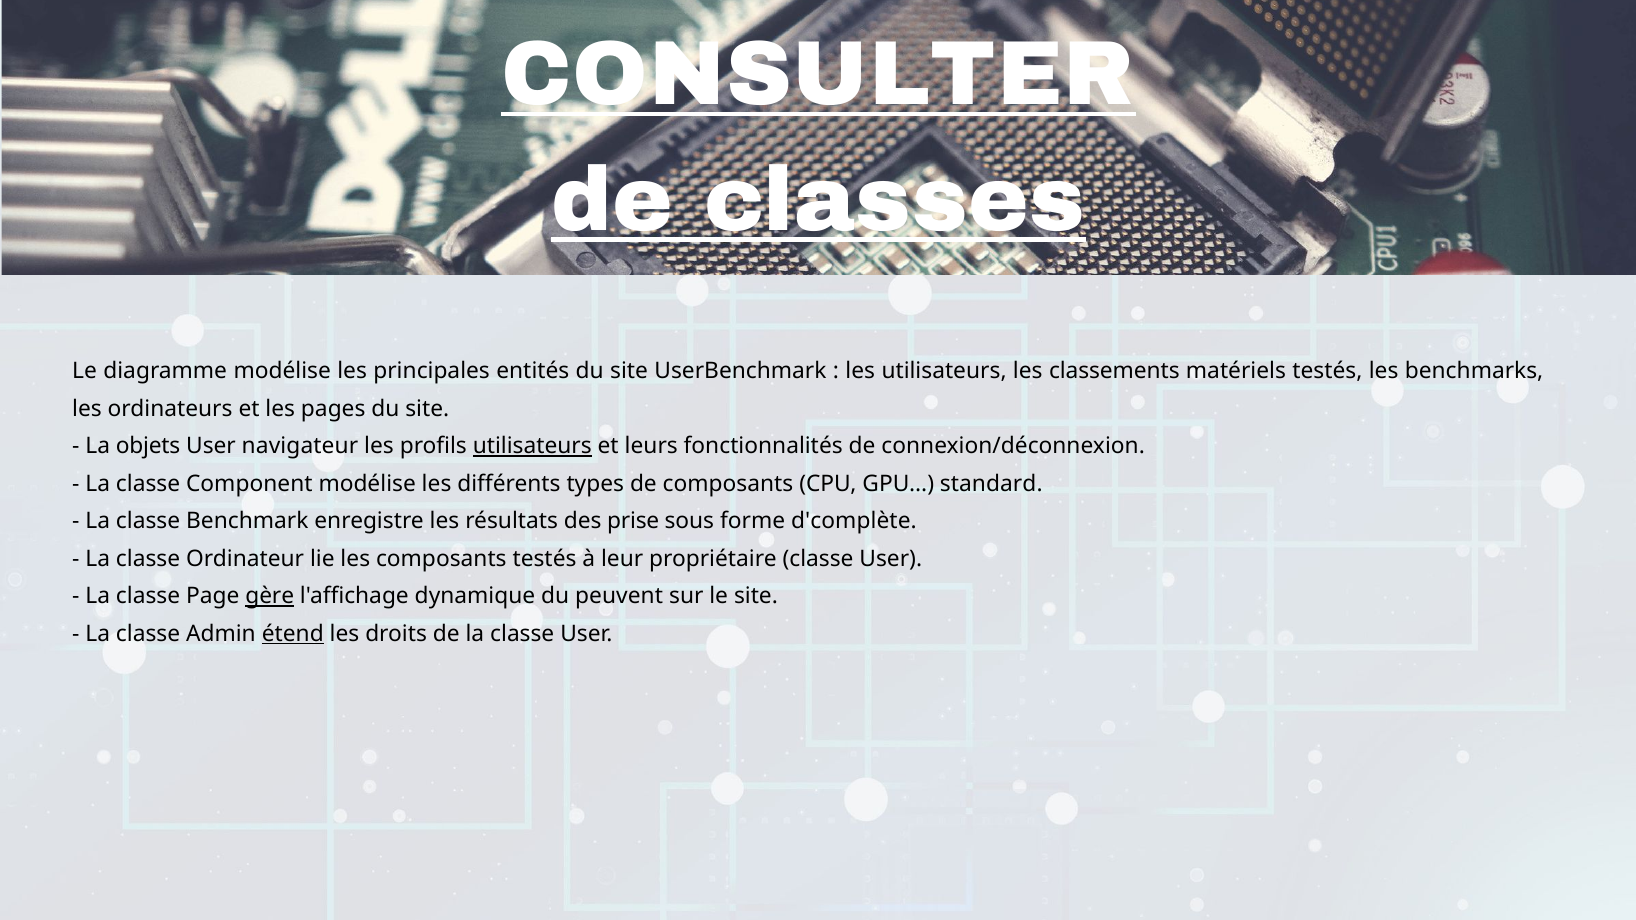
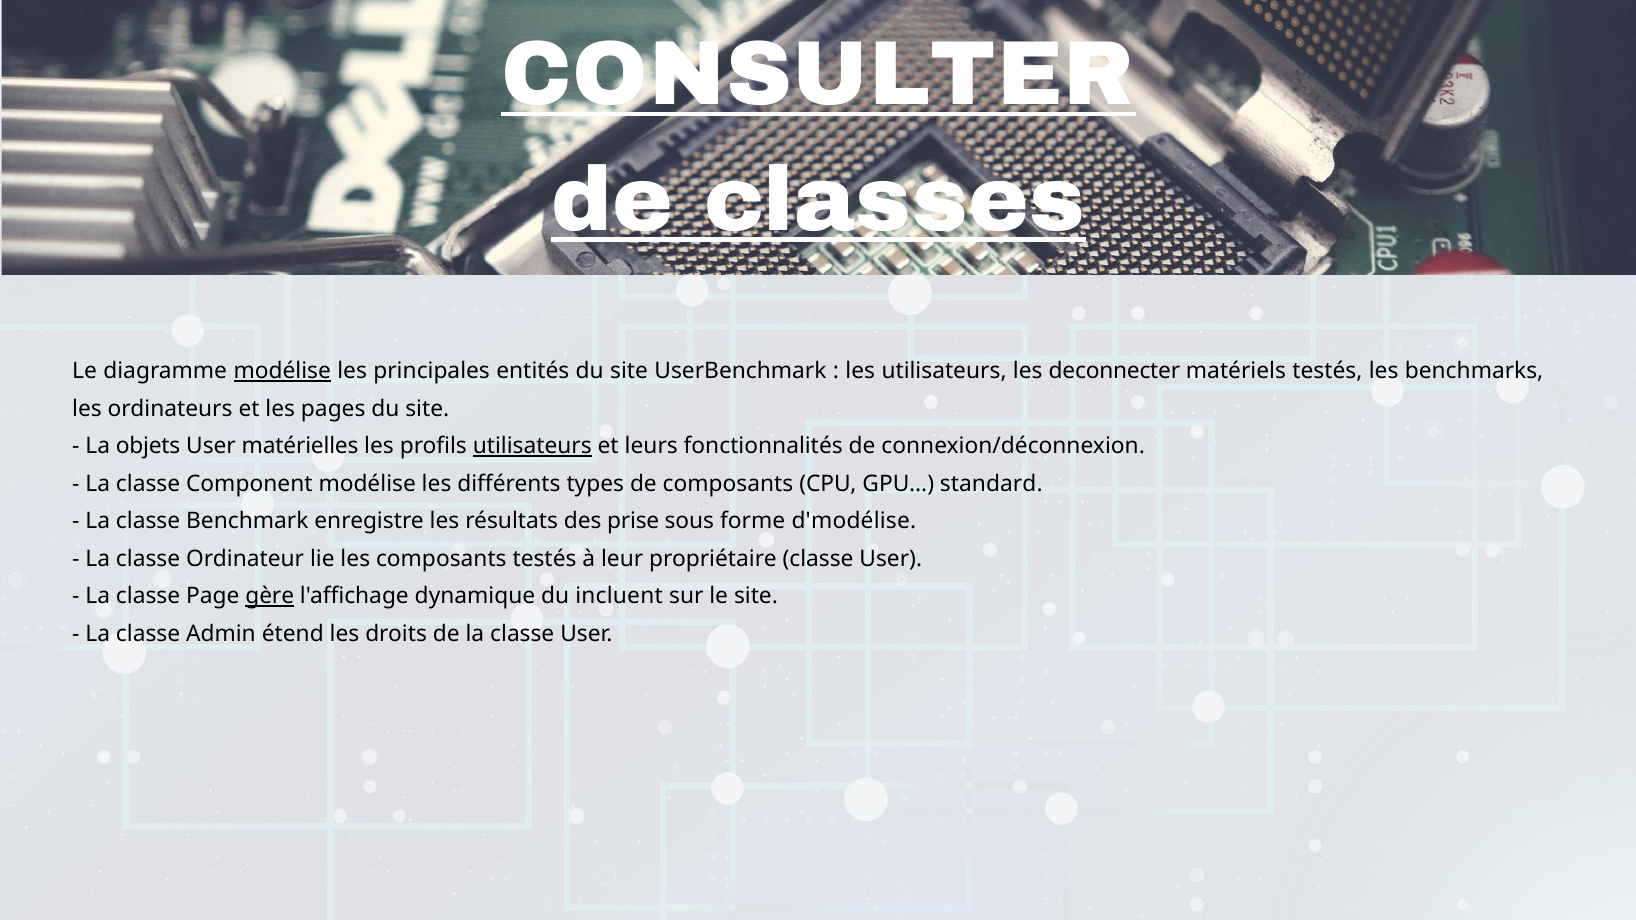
modélise at (282, 371) underline: none -> present
classements: classements -> deconnecter
navigateur: navigateur -> matérielles
d'complète: d'complète -> d'modélise
peuvent: peuvent -> incluent
étend underline: present -> none
